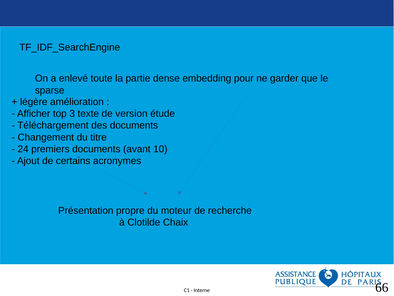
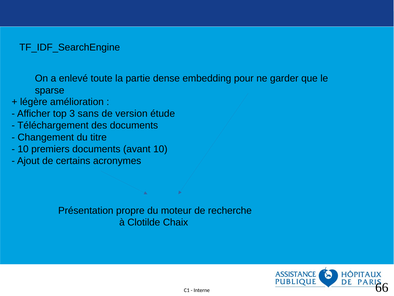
texte: texte -> sans
24 at (23, 149): 24 -> 10
